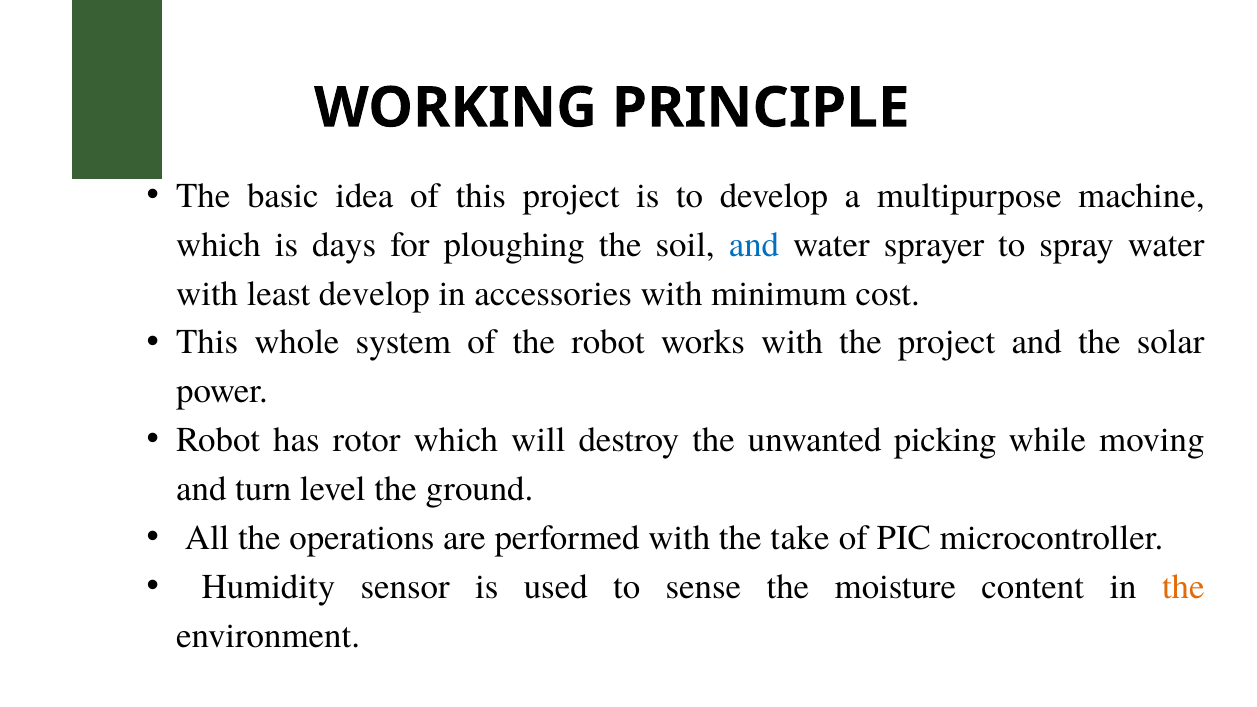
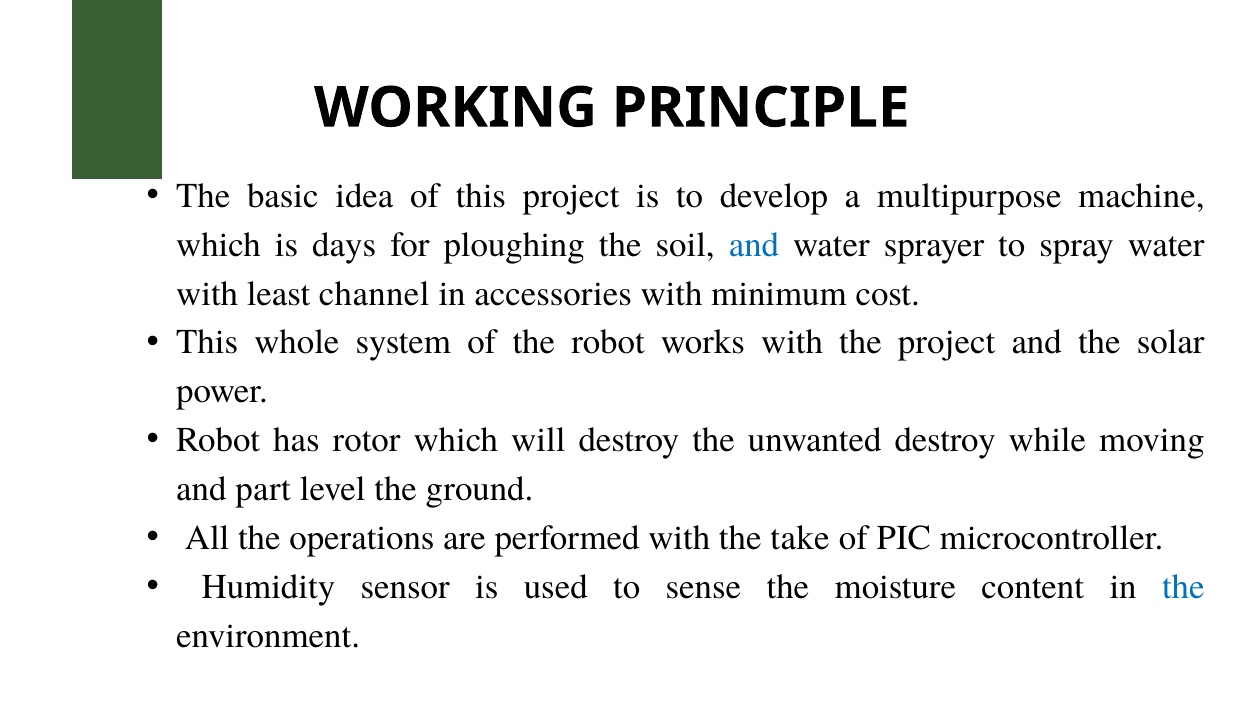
least develop: develop -> channel
unwanted picking: picking -> destroy
turn: turn -> part
the at (1183, 587) colour: orange -> blue
